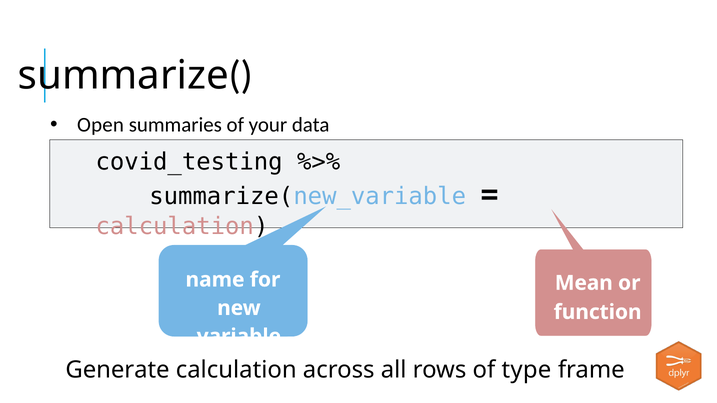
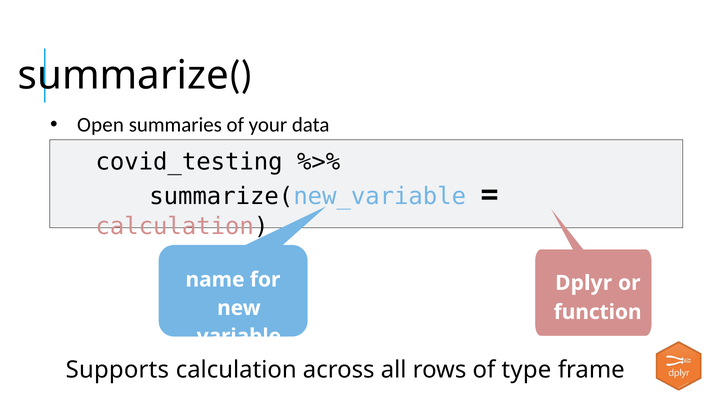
Mean: Mean -> Dplyr
Generate: Generate -> Supports
